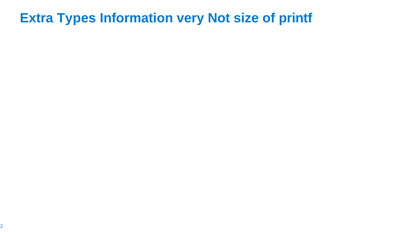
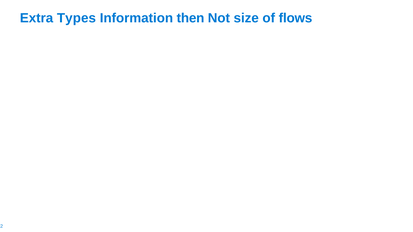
very: very -> then
printf: printf -> flows
